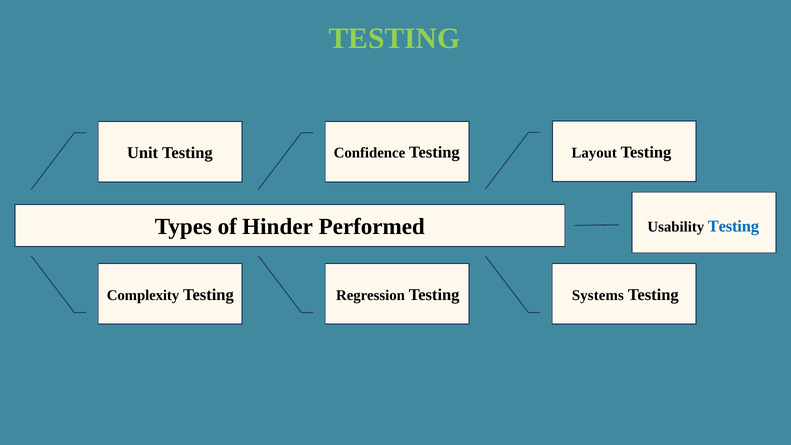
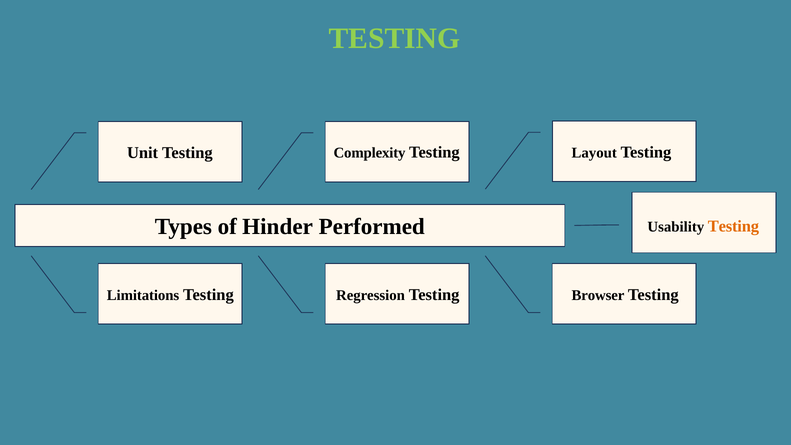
Confidence: Confidence -> Complexity
Testing at (733, 226) colour: blue -> orange
Complexity: Complexity -> Limitations
Systems: Systems -> Browser
